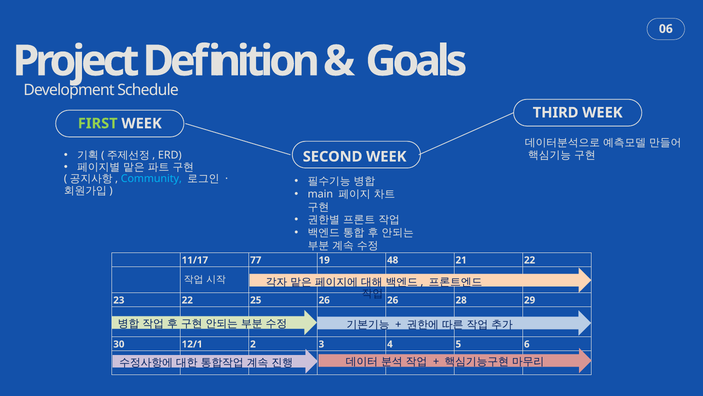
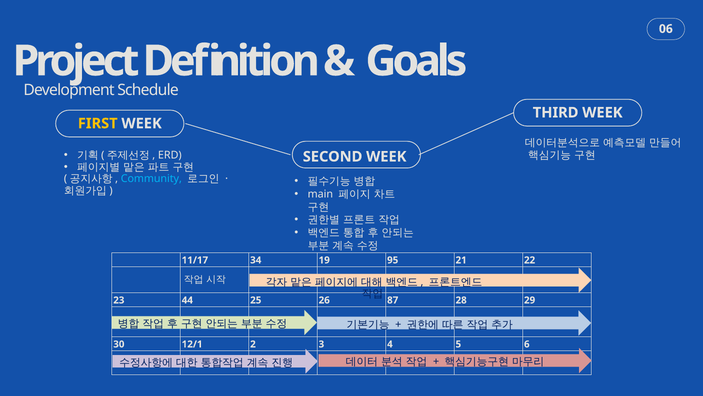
FIRST colour: light green -> yellow
77: 77 -> 34
48: 48 -> 95
23 22: 22 -> 44
26 26: 26 -> 87
